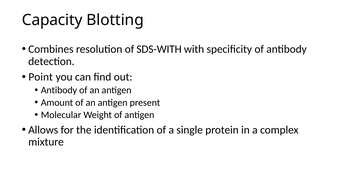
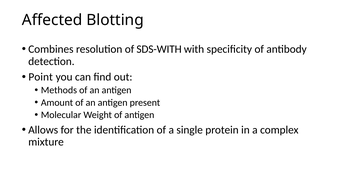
Capacity: Capacity -> Affected
Antibody at (59, 90): Antibody -> Methods
